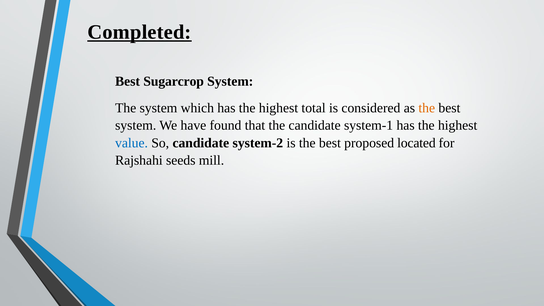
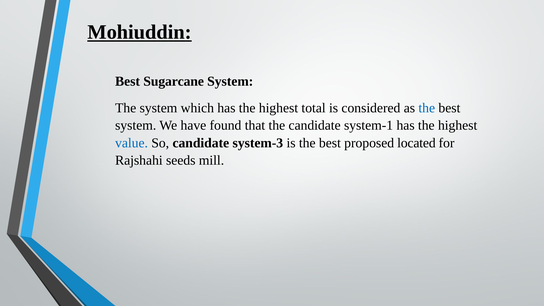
Completed: Completed -> Mohiuddin
Sugarcrop: Sugarcrop -> Sugarcane
the at (427, 108) colour: orange -> blue
system-2: system-2 -> system-3
